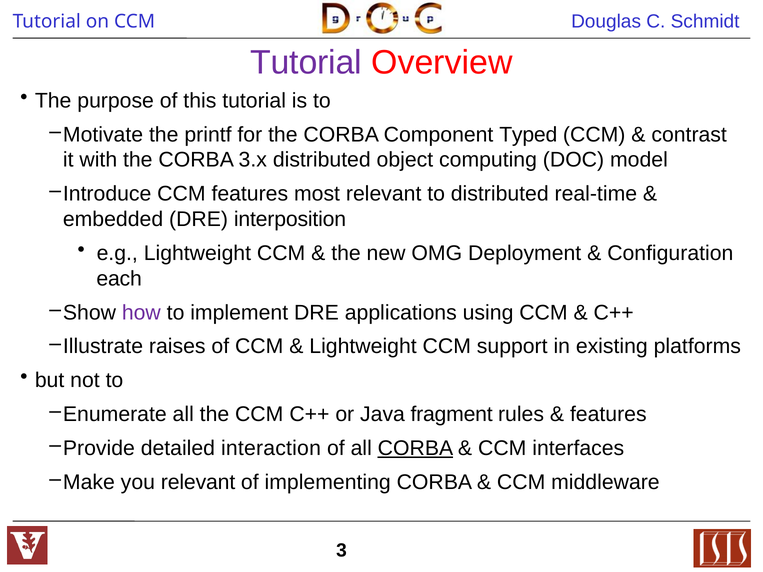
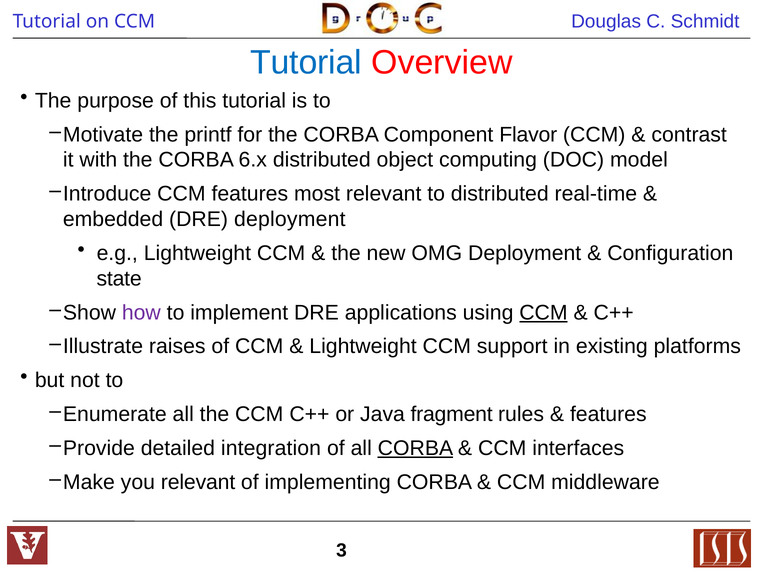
Tutorial at (306, 63) colour: purple -> blue
Typed: Typed -> Flavor
3.x: 3.x -> 6.x
DRE interposition: interposition -> deployment
each: each -> state
CCM at (543, 313) underline: none -> present
interaction: interaction -> integration
